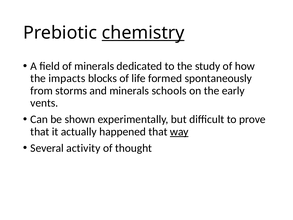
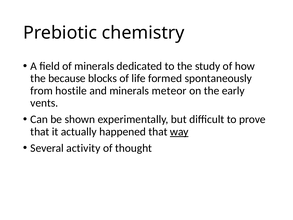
chemistry underline: present -> none
impacts: impacts -> because
storms: storms -> hostile
schools: schools -> meteor
